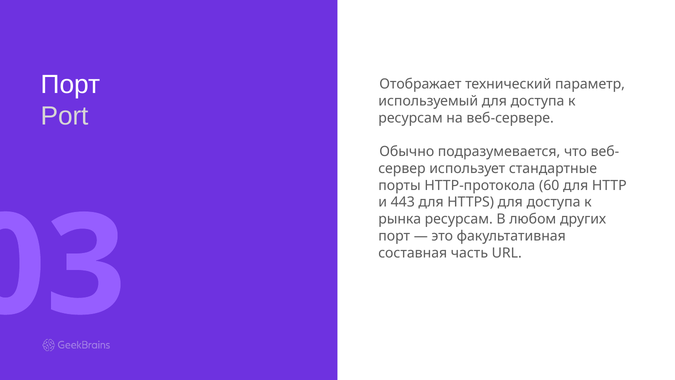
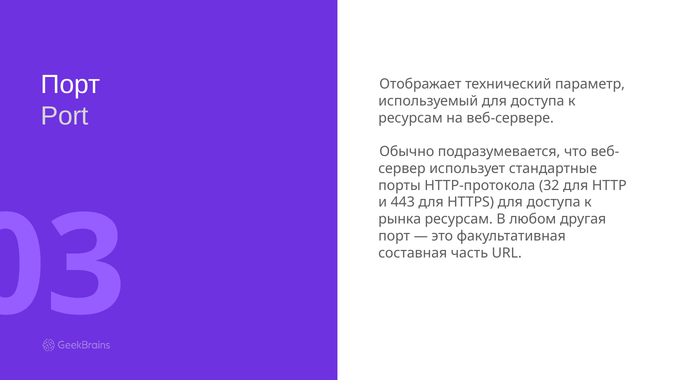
60: 60 -> 32
других: других -> другая
